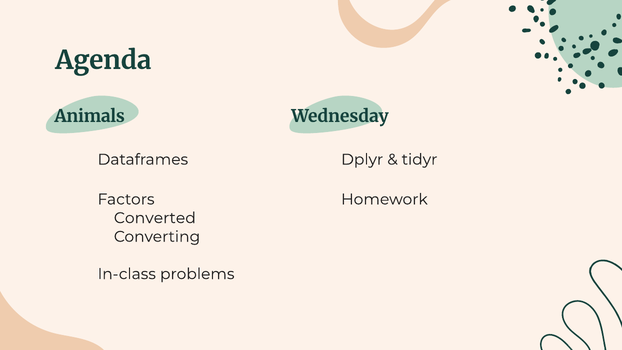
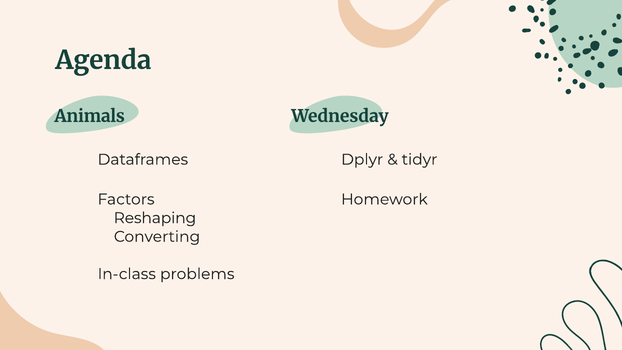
Converted: Converted -> Reshaping
